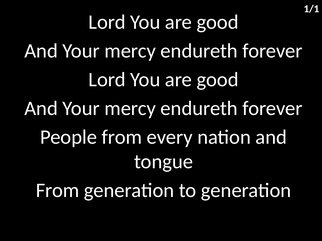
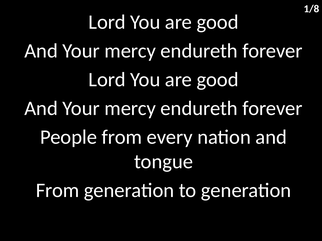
1/1: 1/1 -> 1/8
